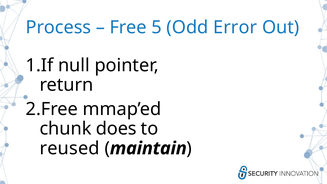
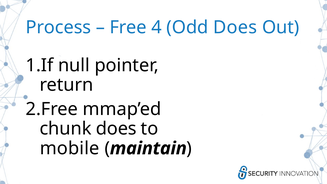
5: 5 -> 4
Odd Error: Error -> Does
reused: reused -> mobile
